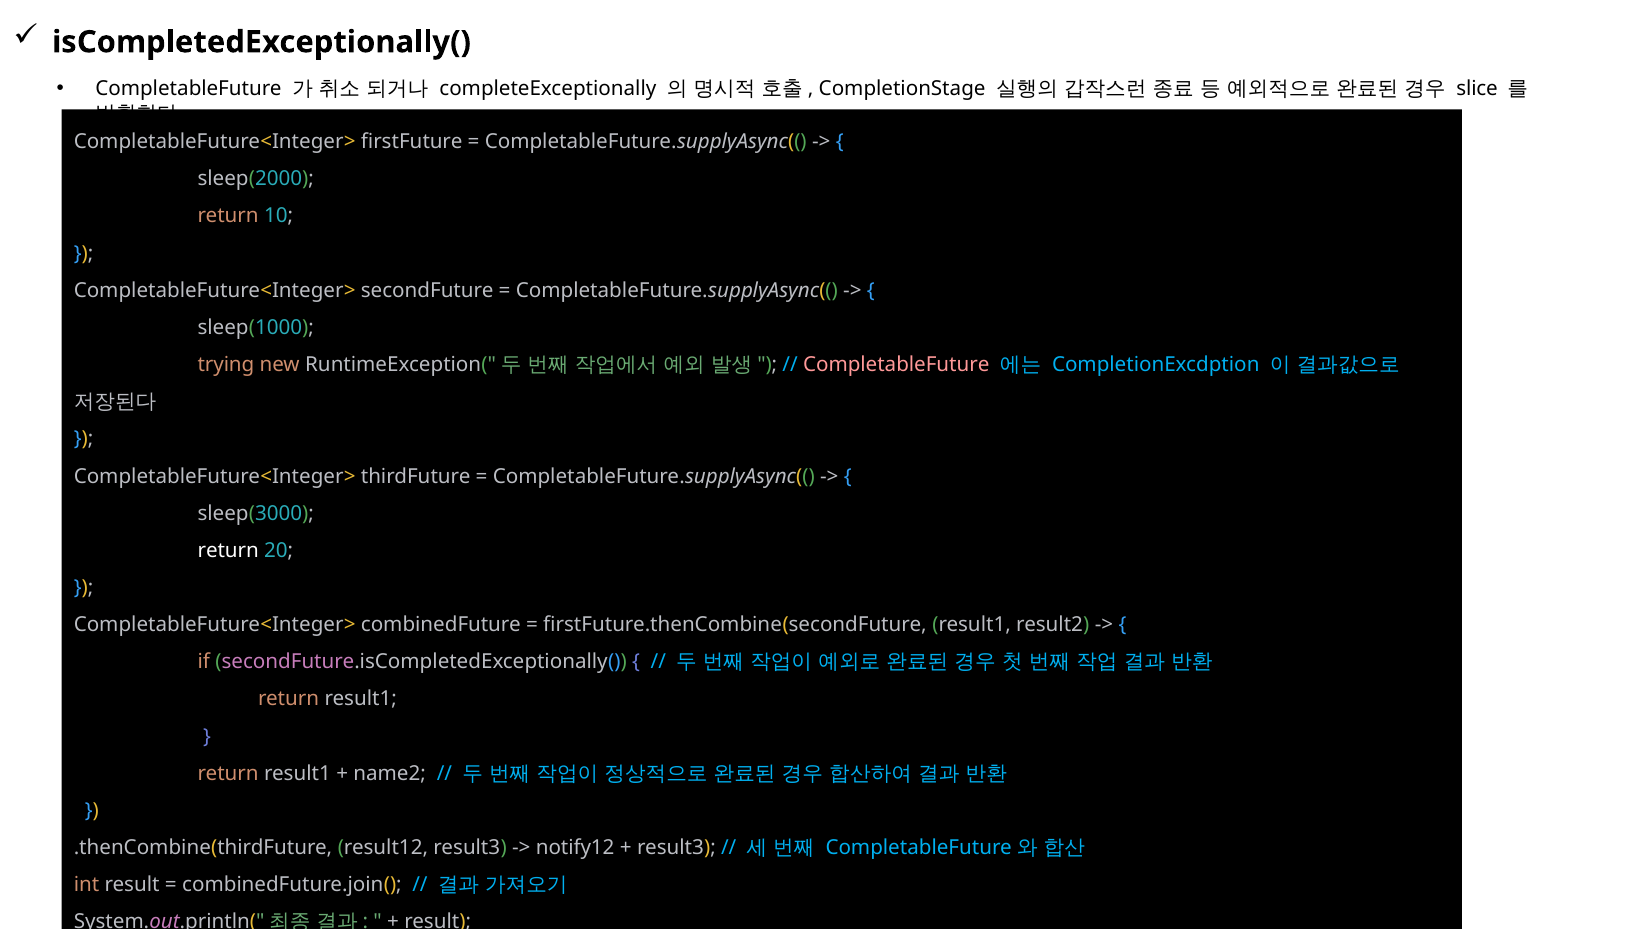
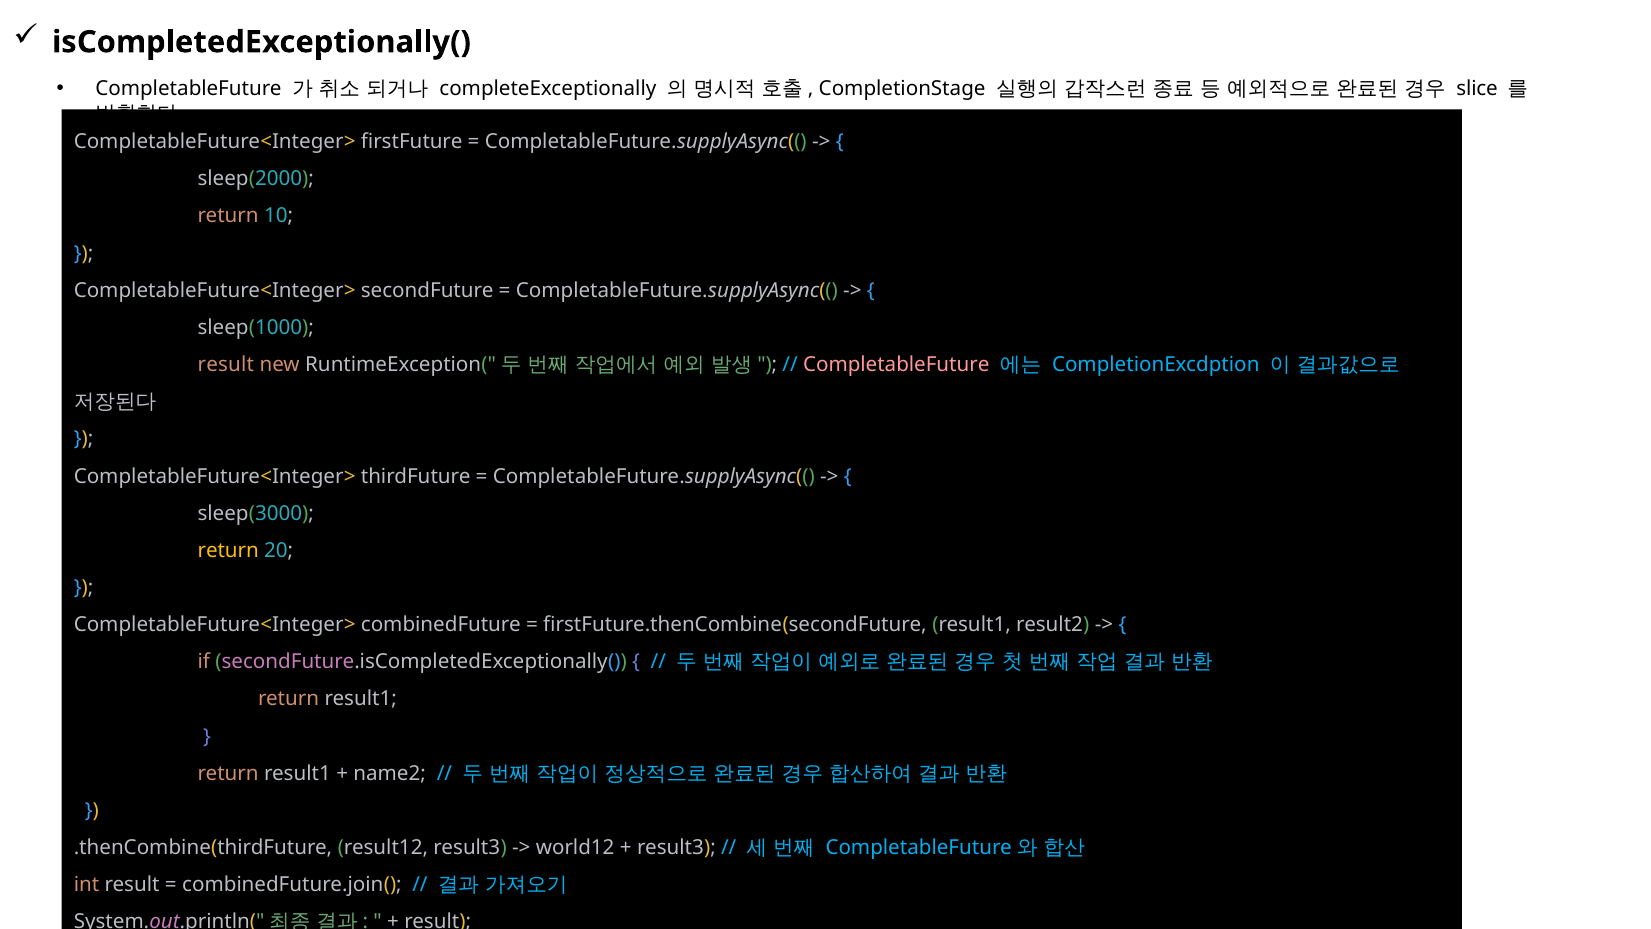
trying at (226, 365): trying -> result
return at (228, 550) colour: white -> yellow
notify12: notify12 -> world12
